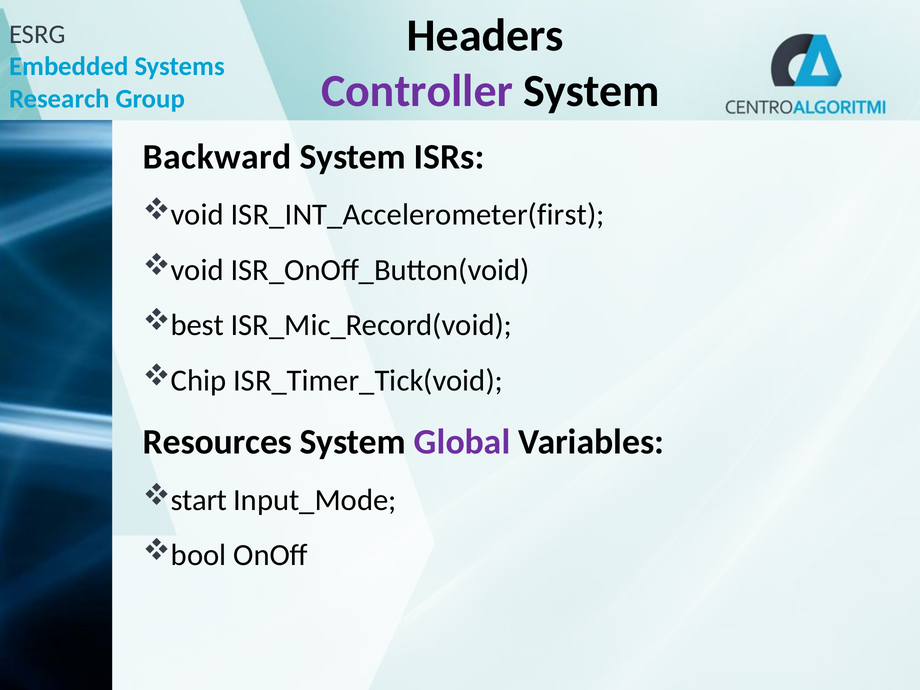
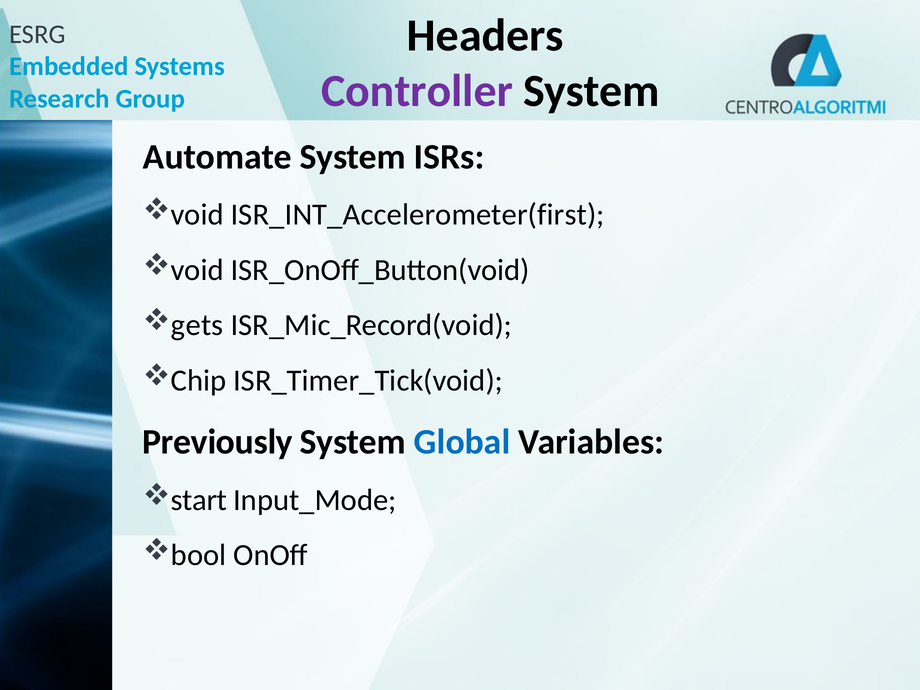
Backward: Backward -> Automate
best: best -> gets
Resources: Resources -> Previously
Global colour: purple -> blue
